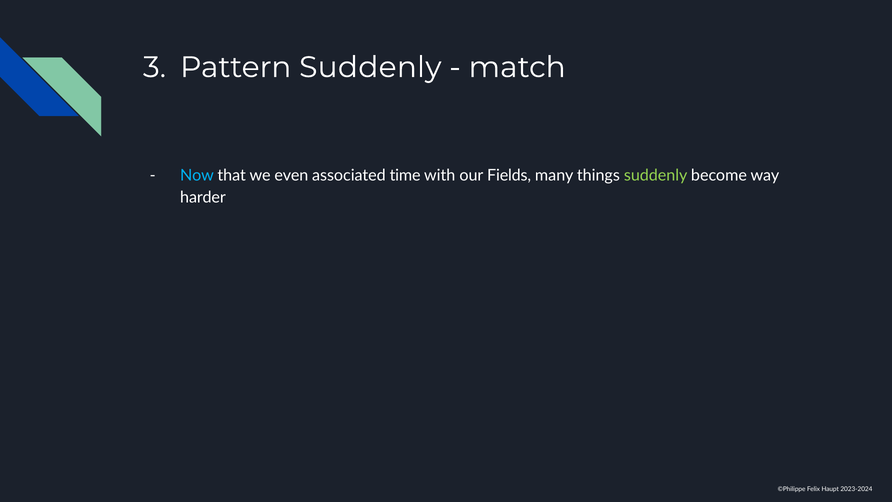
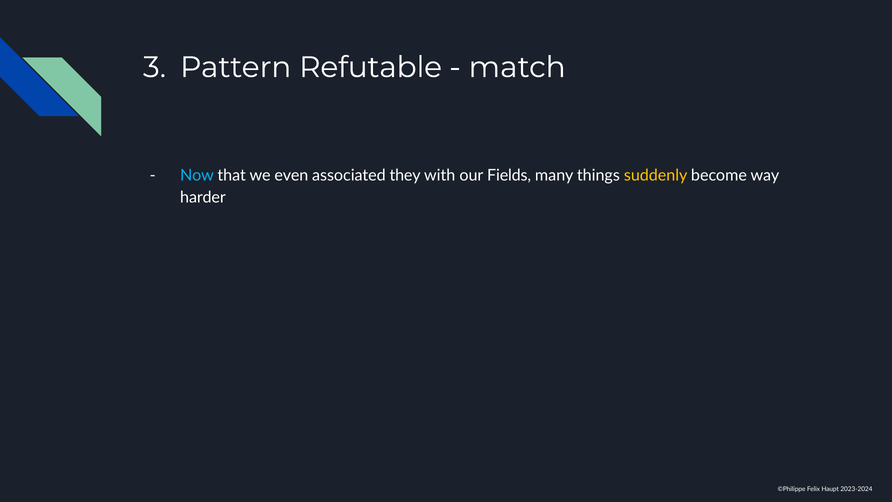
Pattern Suddenly: Suddenly -> Refutable
time: time -> they
suddenly at (656, 175) colour: light green -> yellow
